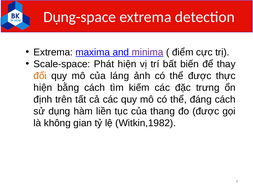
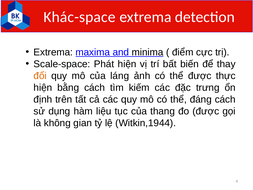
Dụng-space: Dụng-space -> Khác-space
minima colour: purple -> black
liền: liền -> liệu
Witkin,1982: Witkin,1982 -> Witkin,1944
